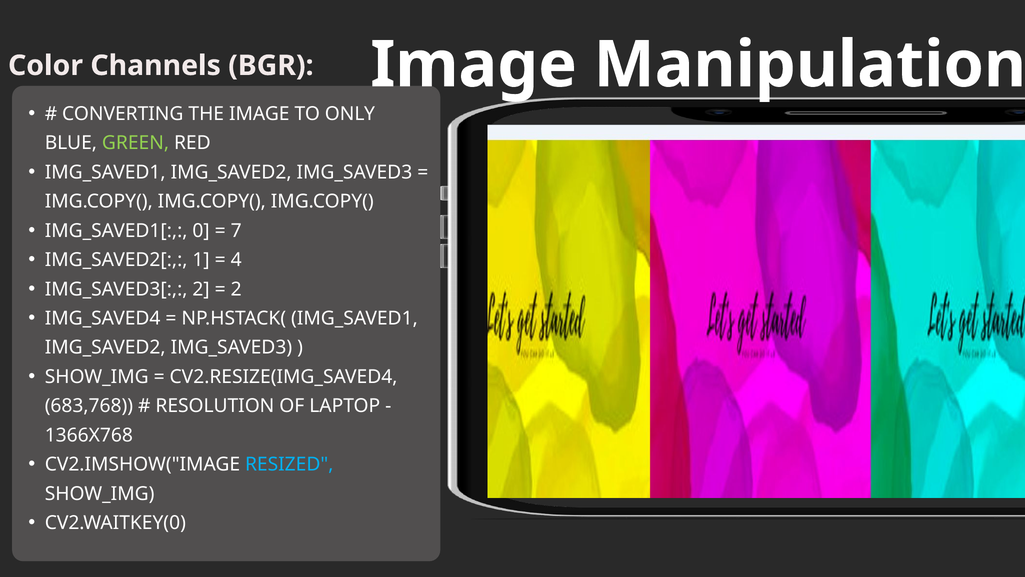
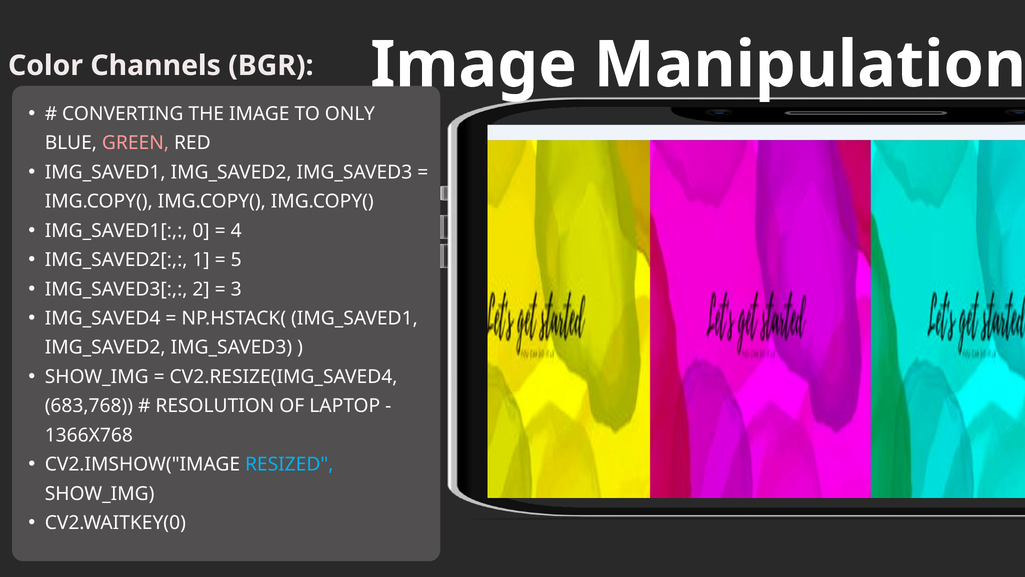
GREEN colour: light green -> pink
7: 7 -> 4
4: 4 -> 5
2 at (236, 289): 2 -> 3
